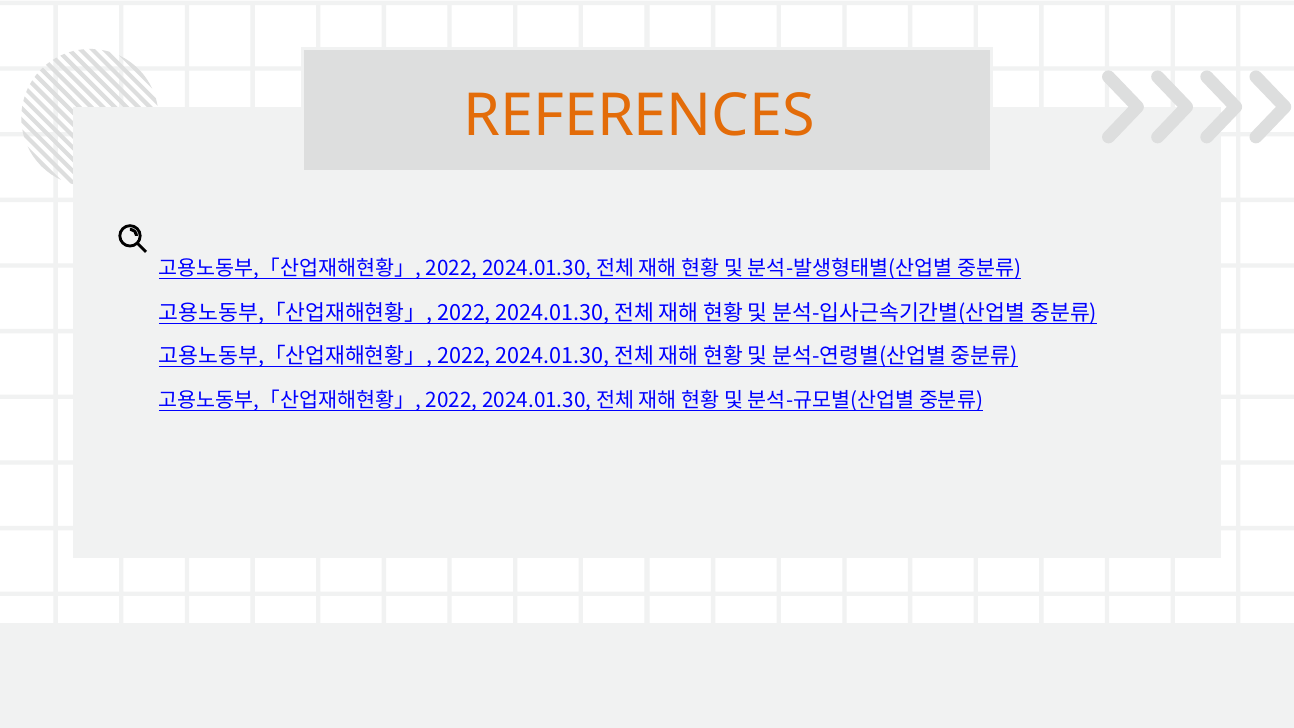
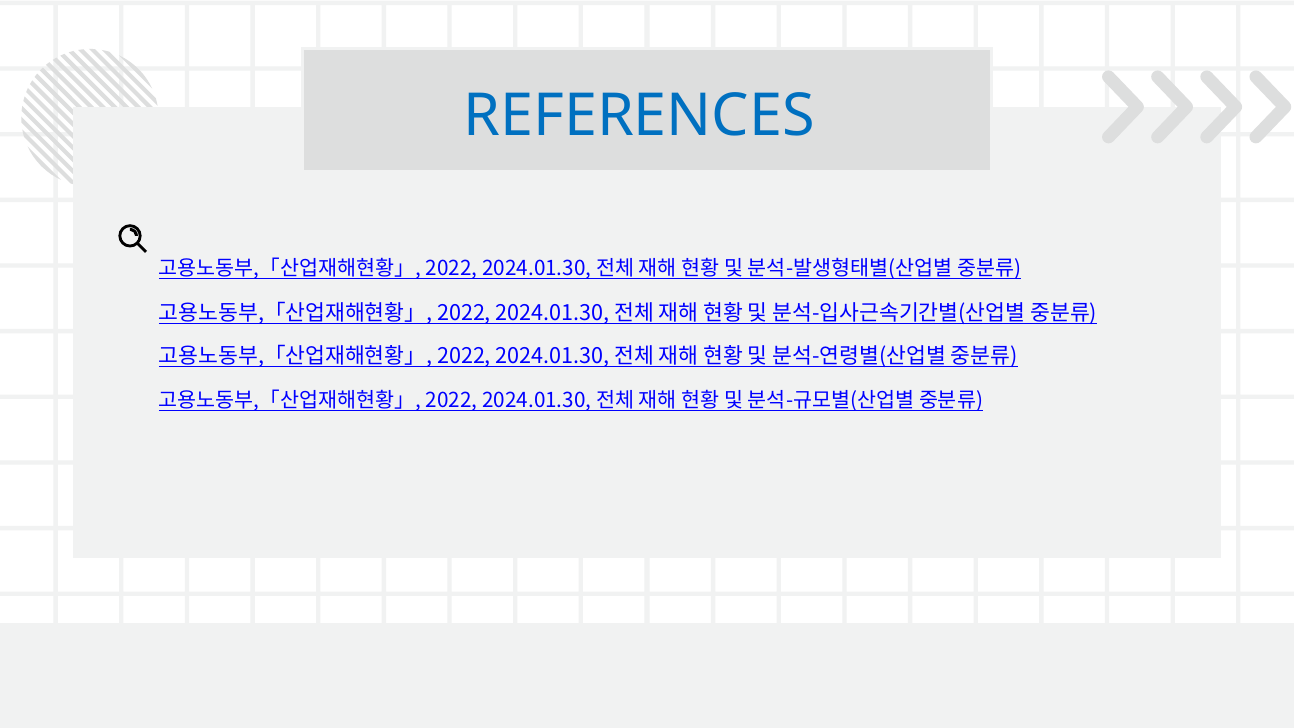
REFERENCES colour: orange -> blue
